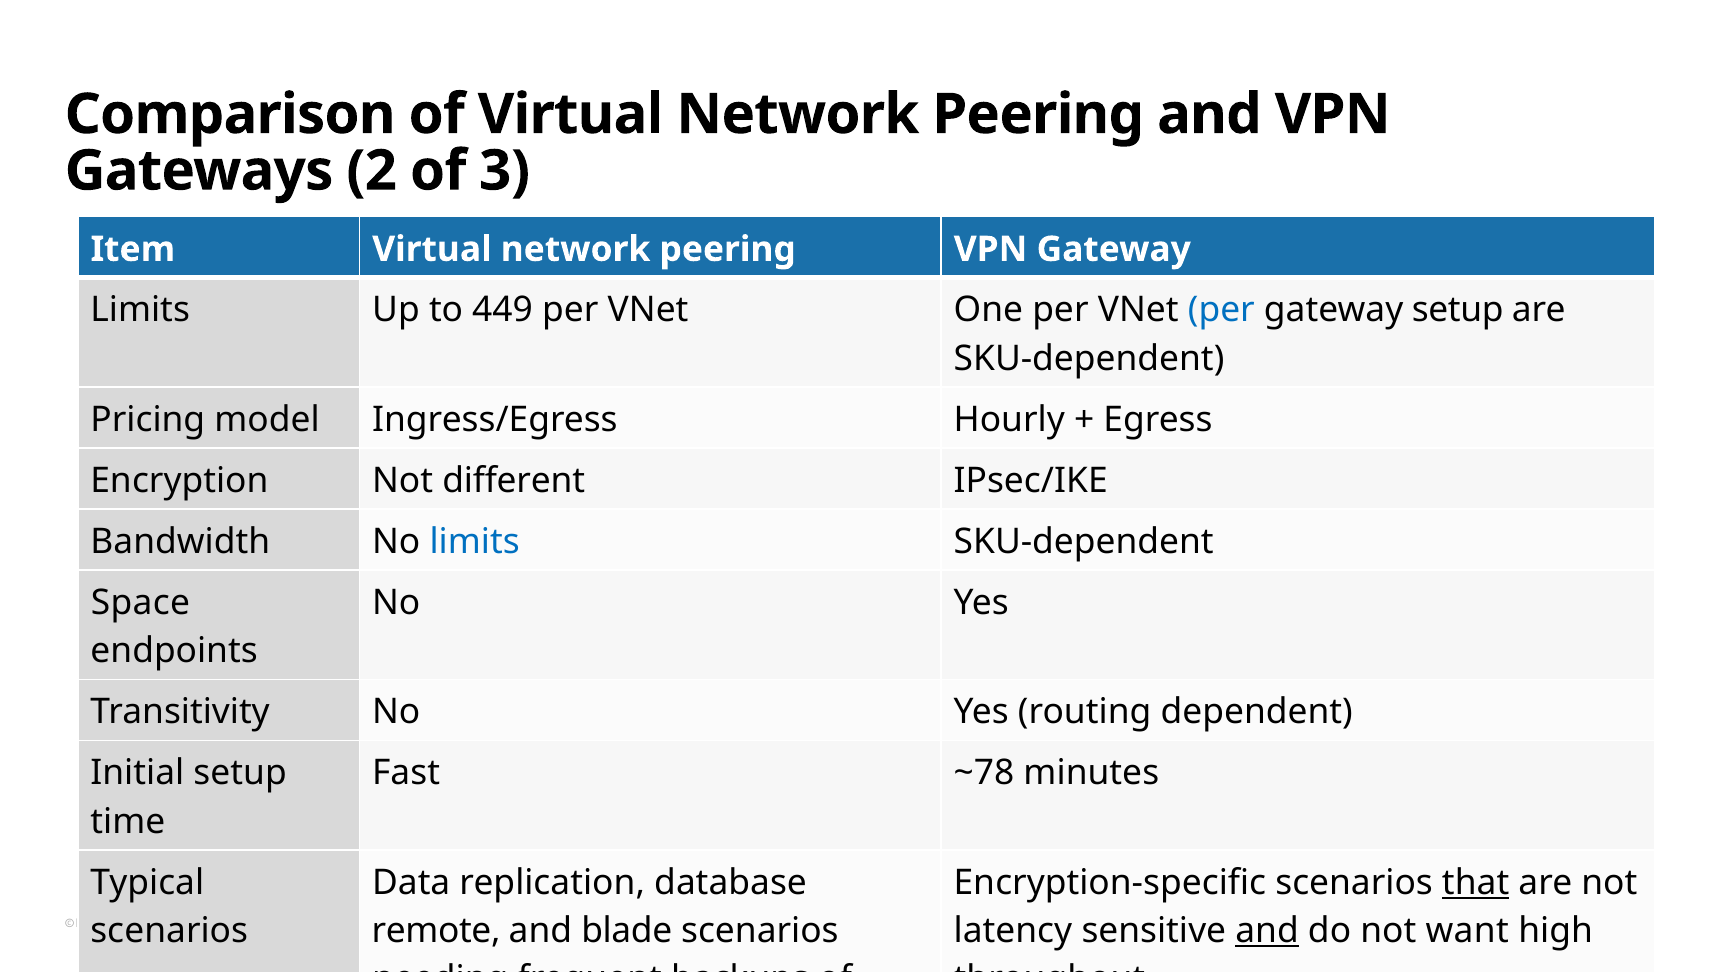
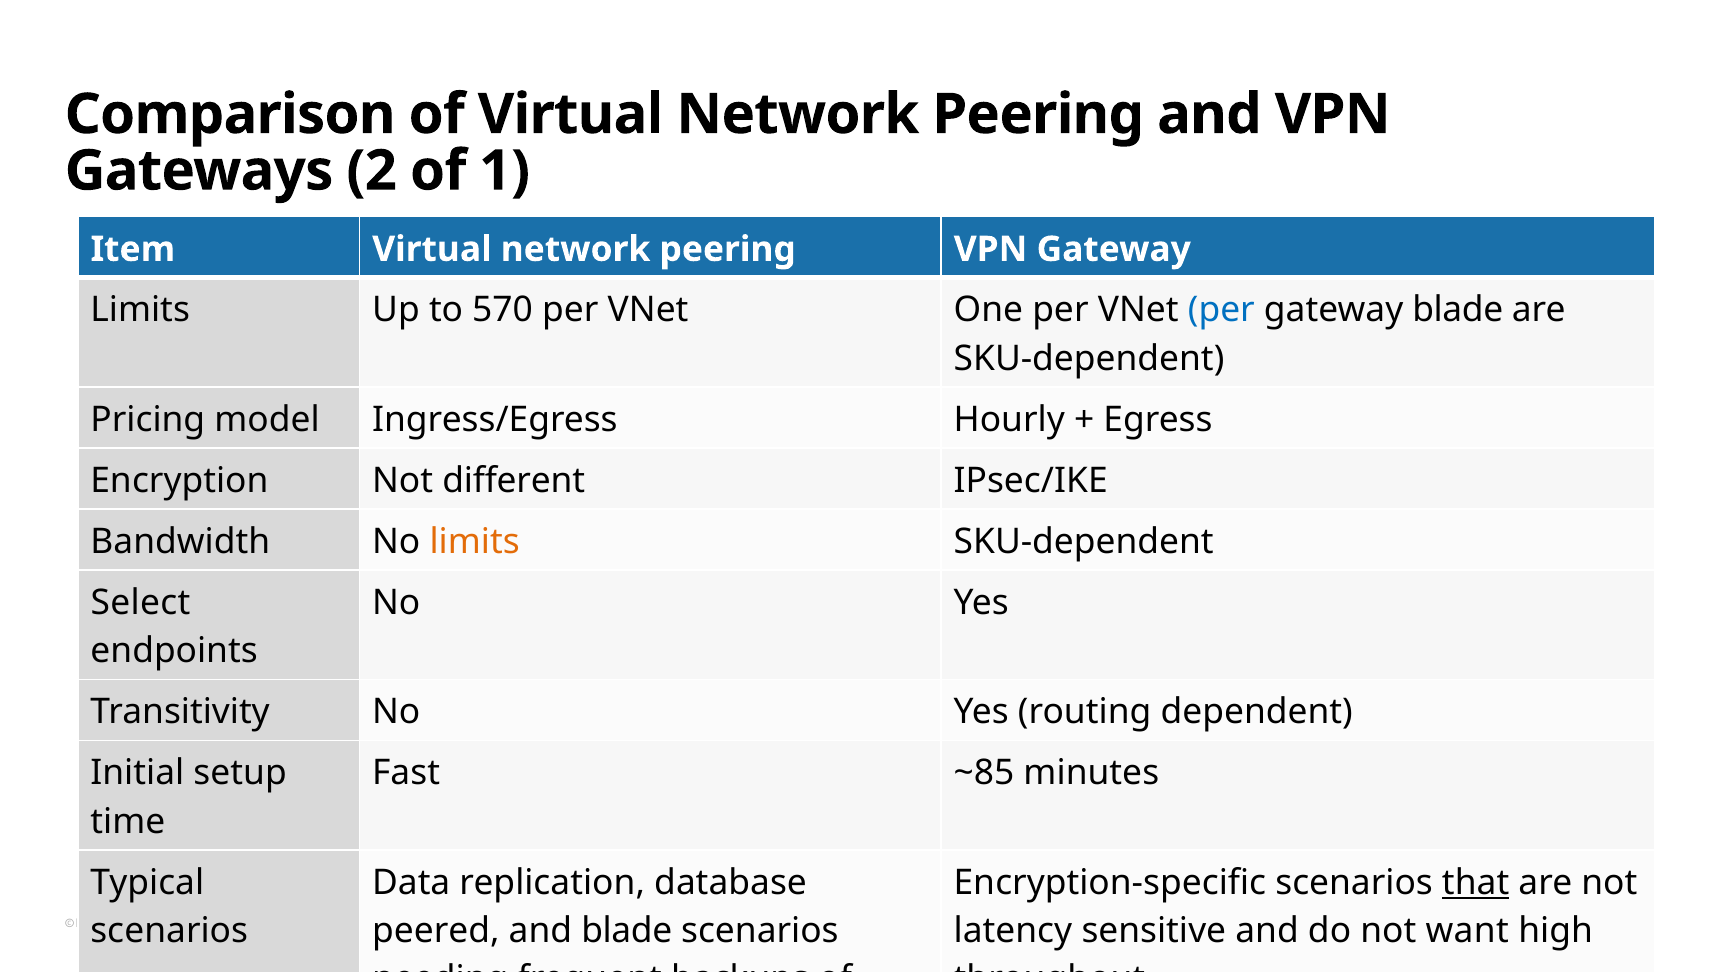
3: 3 -> 1
449: 449 -> 570
gateway setup: setup -> blade
limits at (475, 542) colour: blue -> orange
Space: Space -> Select
~78: ~78 -> ~85
remote: remote -> peered
and at (1267, 931) underline: present -> none
